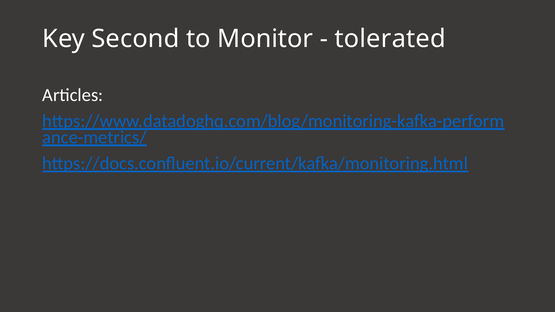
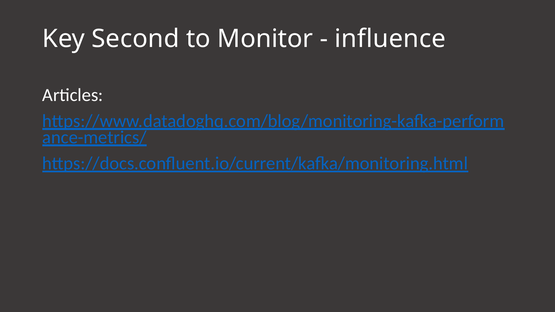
tolerated: tolerated -> influence
